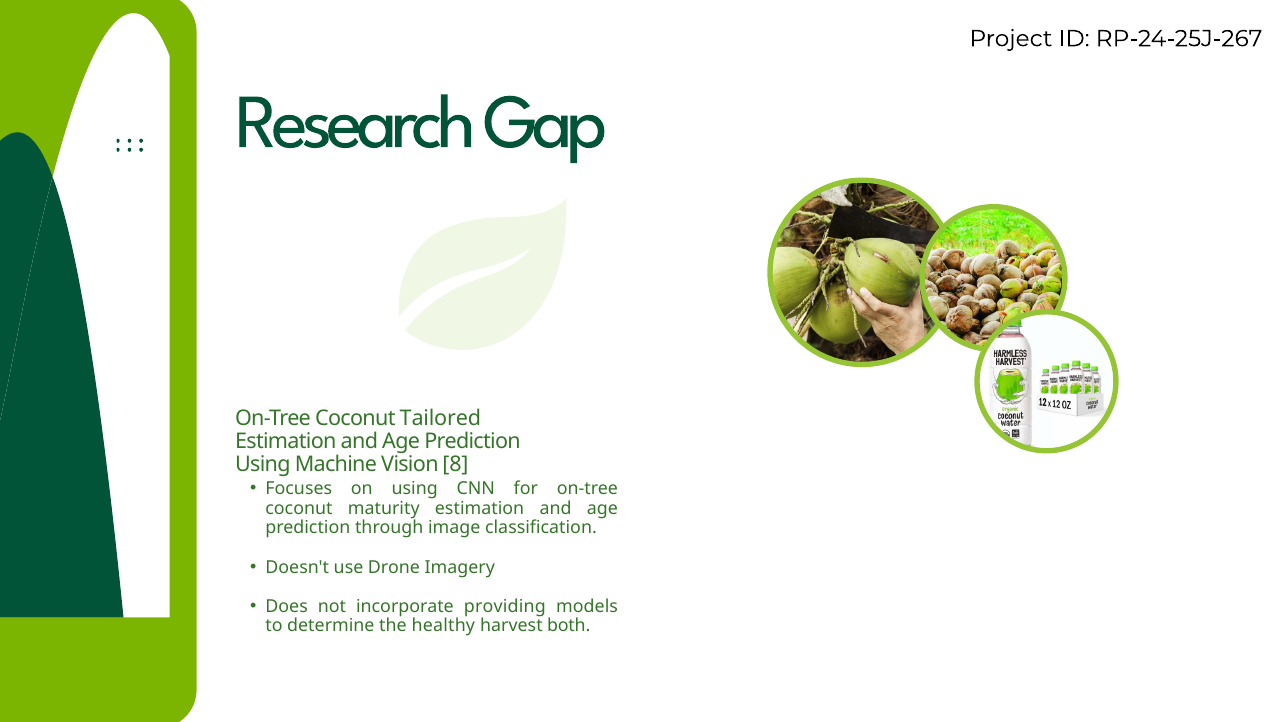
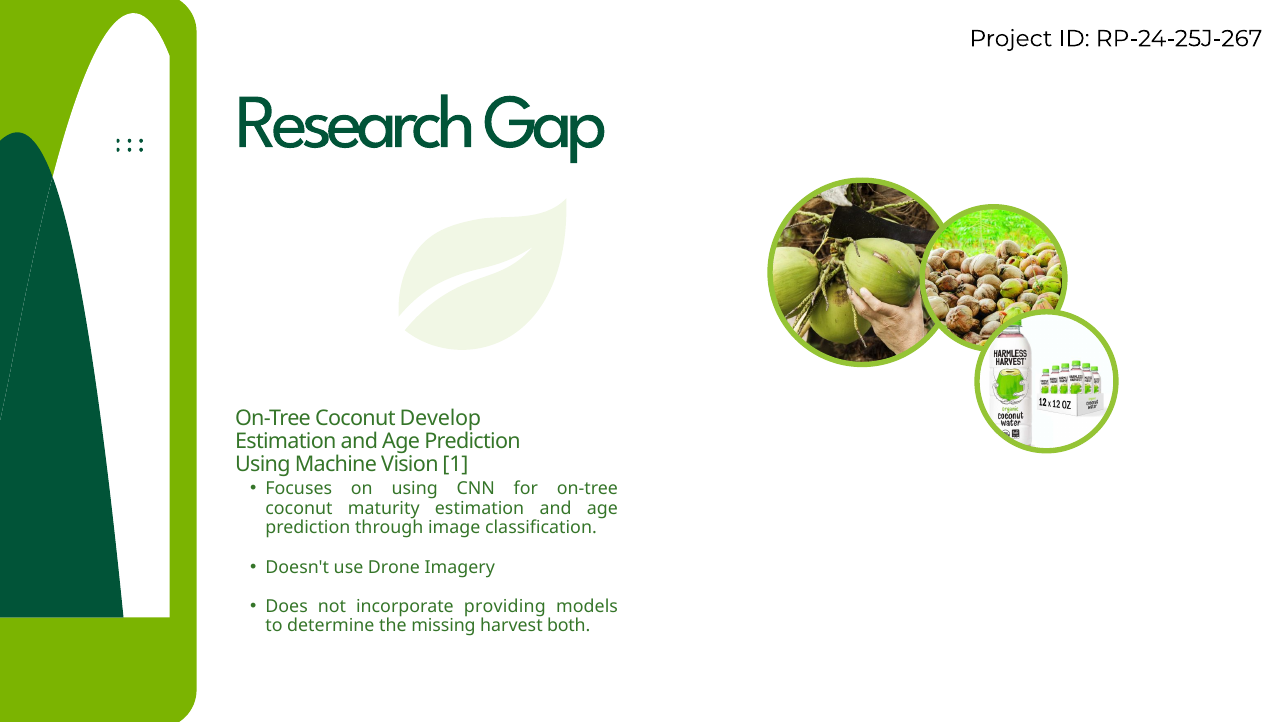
Tailored: Tailored -> Develop
8: 8 -> 1
healthy: healthy -> missing
